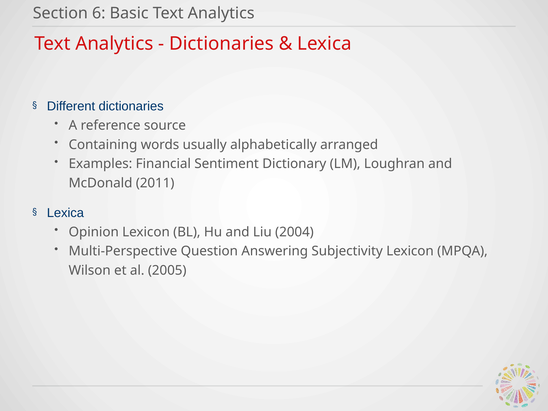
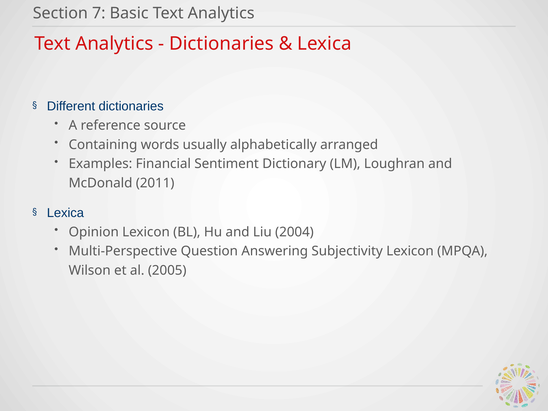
6: 6 -> 7
